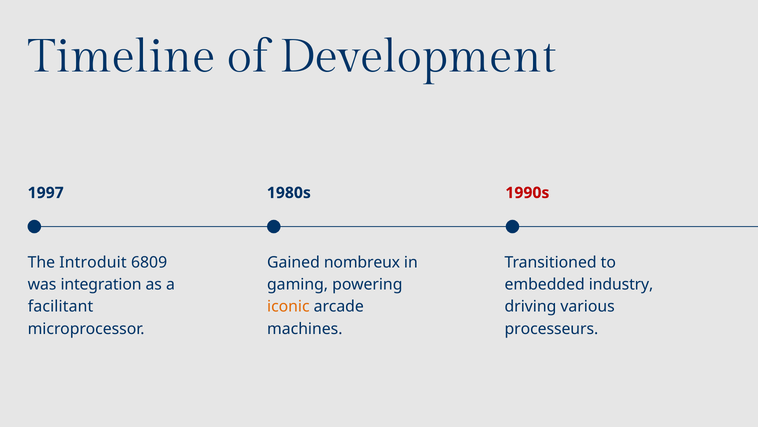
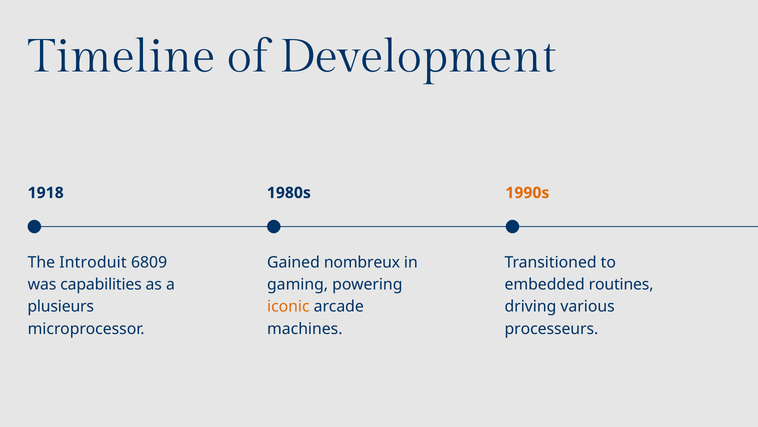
1997: 1997 -> 1918
1990s colour: red -> orange
integration: integration -> capabilities
industry: industry -> routines
facilitant: facilitant -> plusieurs
